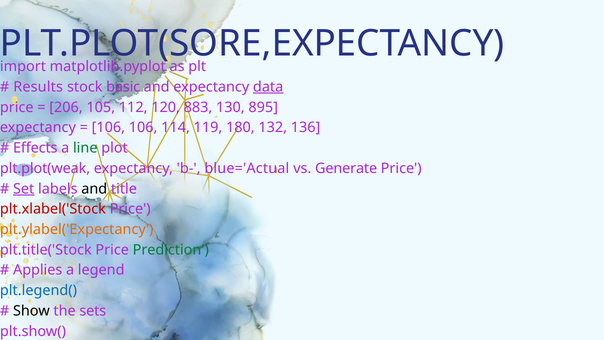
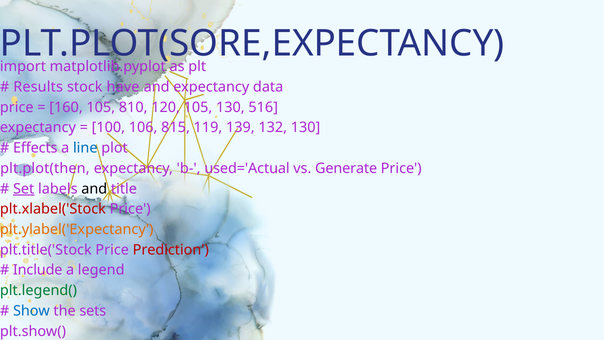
basic: basic -> have
data underline: present -> none
206: 206 -> 160
112: 112 -> 810
120 883: 883 -> 105
895: 895 -> 516
106 at (108, 128): 106 -> 100
114: 114 -> 815
180: 180 -> 139
132 136: 136 -> 130
line colour: green -> blue
plt.plot(weak: plt.plot(weak -> plt.plot(then
blue='Actual: blue='Actual -> used='Actual
Prediction colour: green -> red
Applies: Applies -> Include
plt.legend( colour: blue -> green
Show colour: black -> blue
